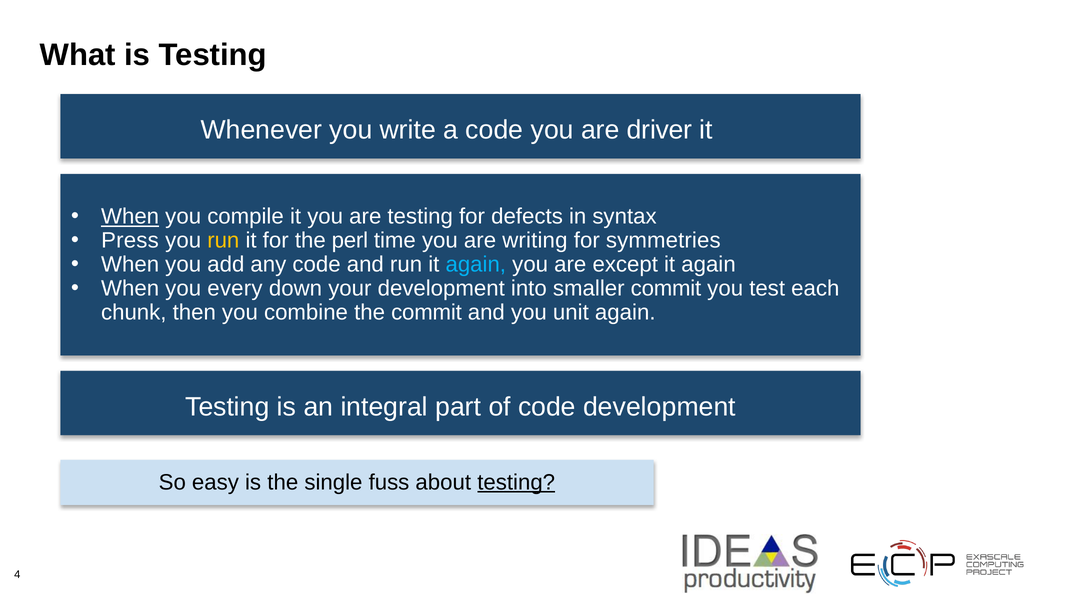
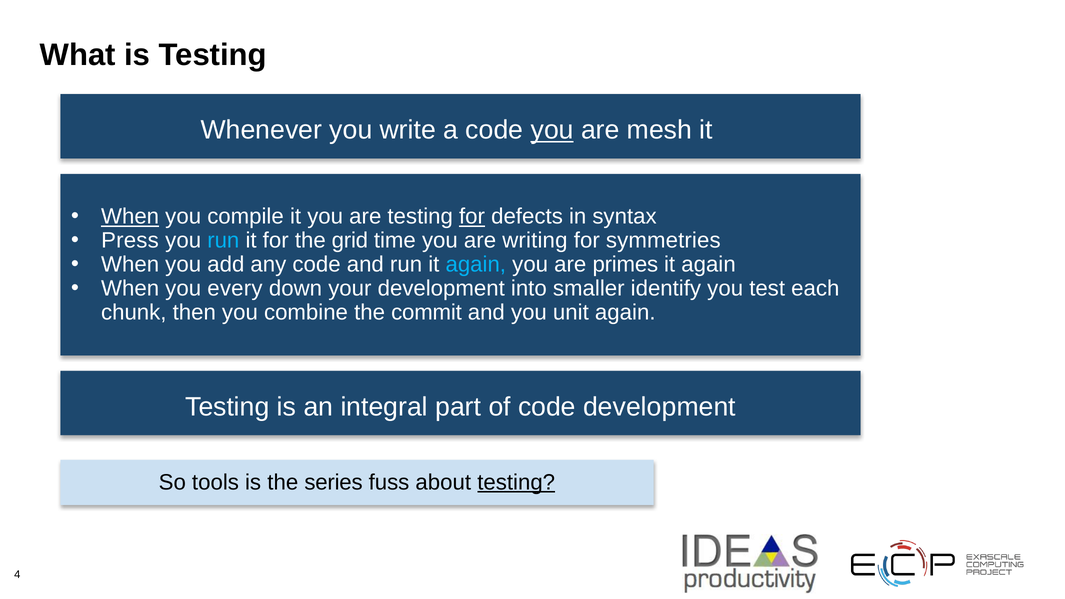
you at (552, 130) underline: none -> present
driver: driver -> mesh
for at (472, 217) underline: none -> present
run at (223, 241) colour: yellow -> light blue
perl: perl -> grid
except: except -> primes
smaller commit: commit -> identify
easy: easy -> tools
single: single -> series
